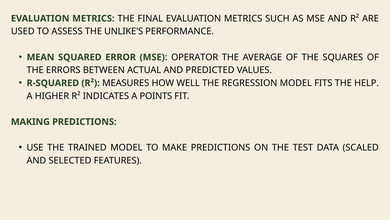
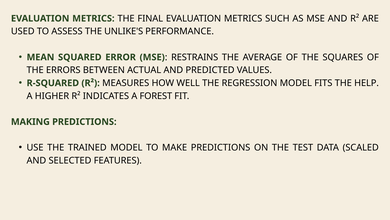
OPERATOR: OPERATOR -> RESTRAINS
POINTS: POINTS -> FOREST
